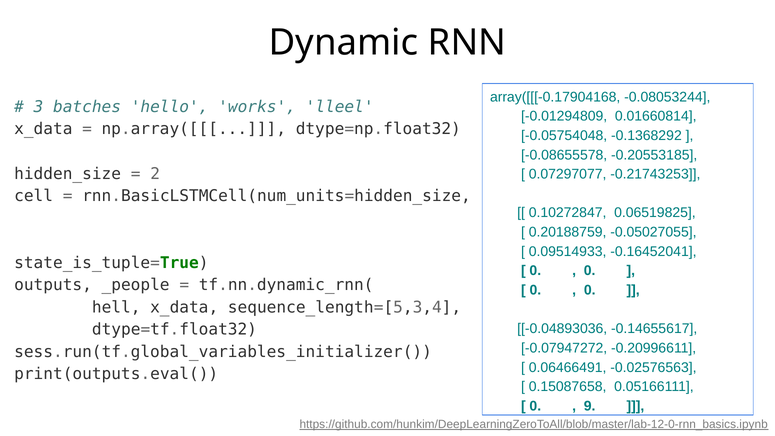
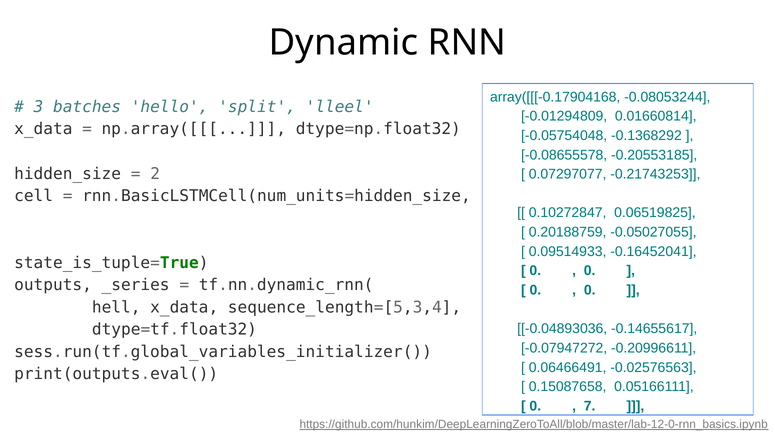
works: works -> split
_people: _people -> _series
9: 9 -> 7
